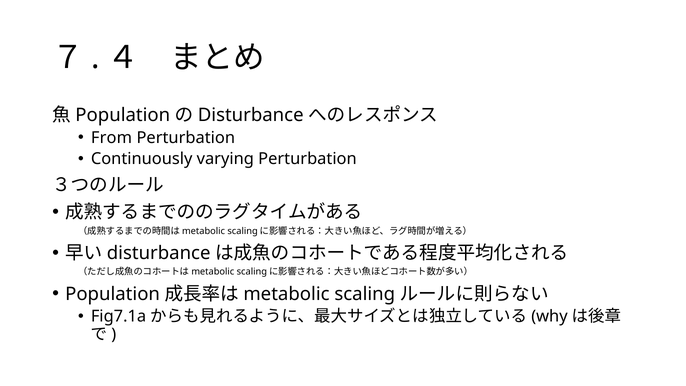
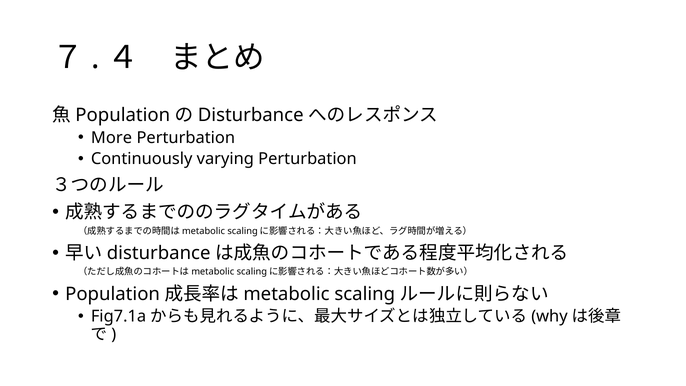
From: From -> More
